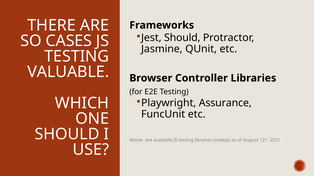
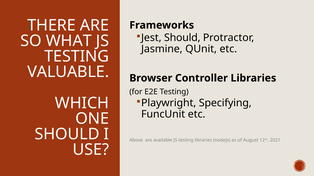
CASES: CASES -> WHAT
Assurance: Assurance -> Specifying
